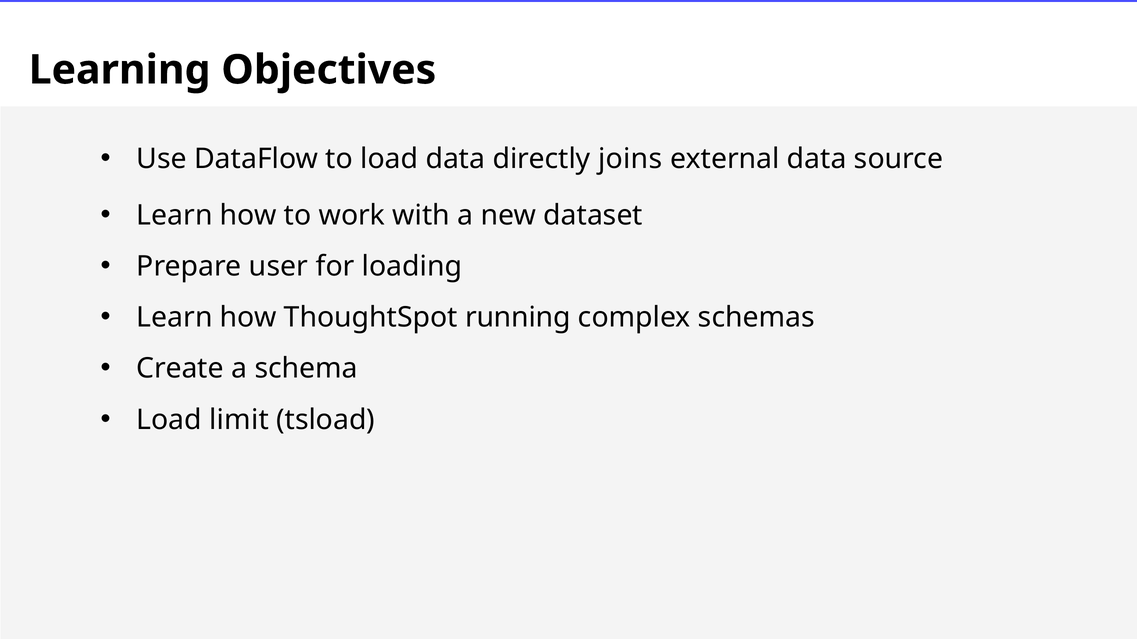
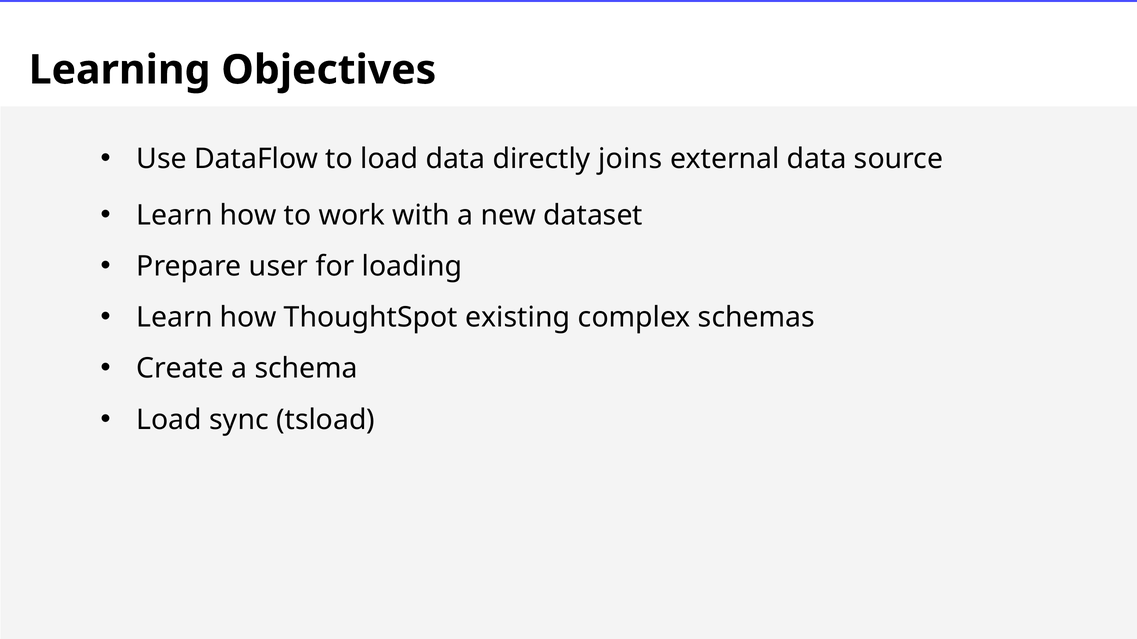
running: running -> existing
limit: limit -> sync
